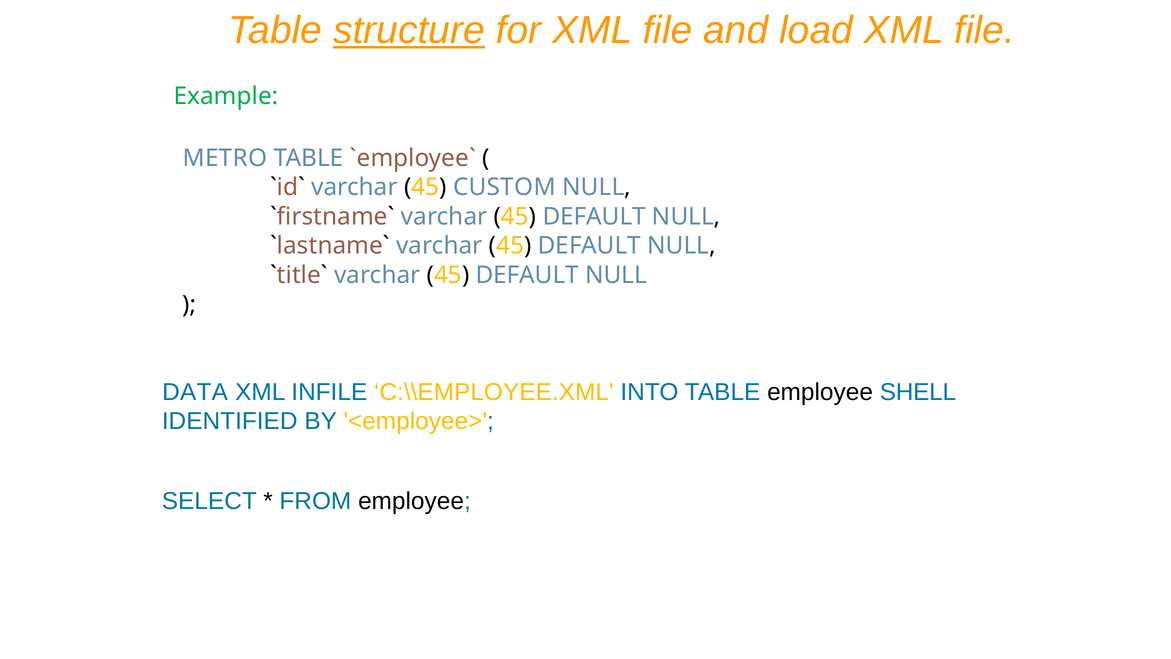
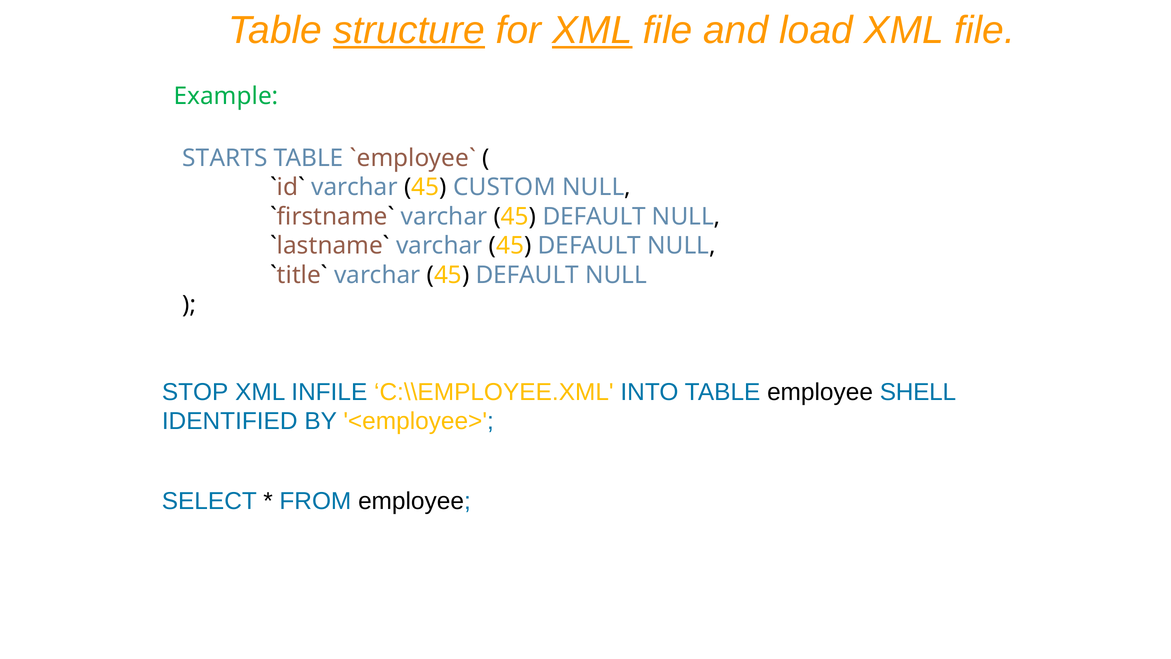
XML at (592, 30) underline: none -> present
METRO: METRO -> STARTS
DATA: DATA -> STOP
